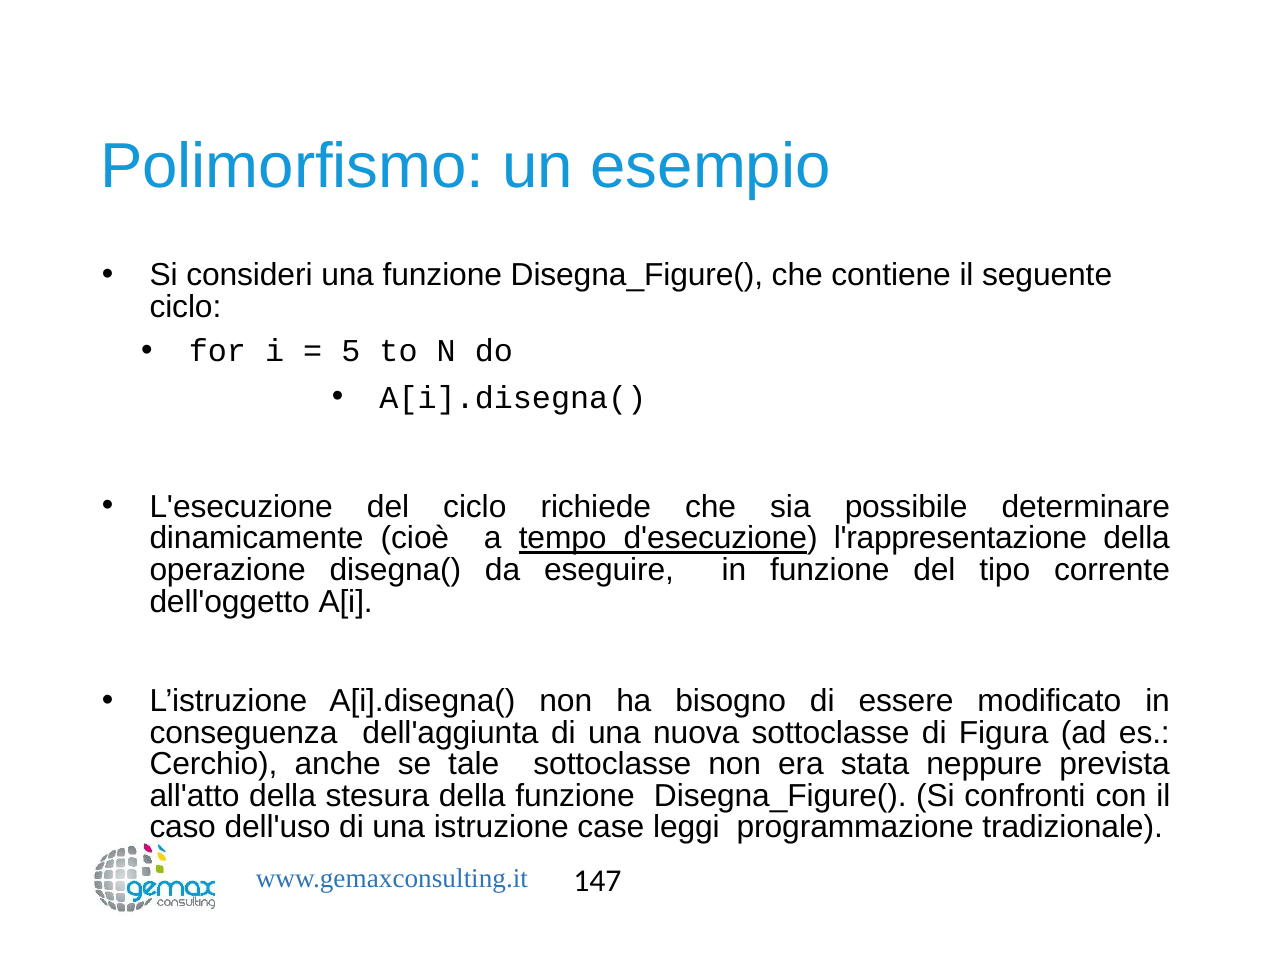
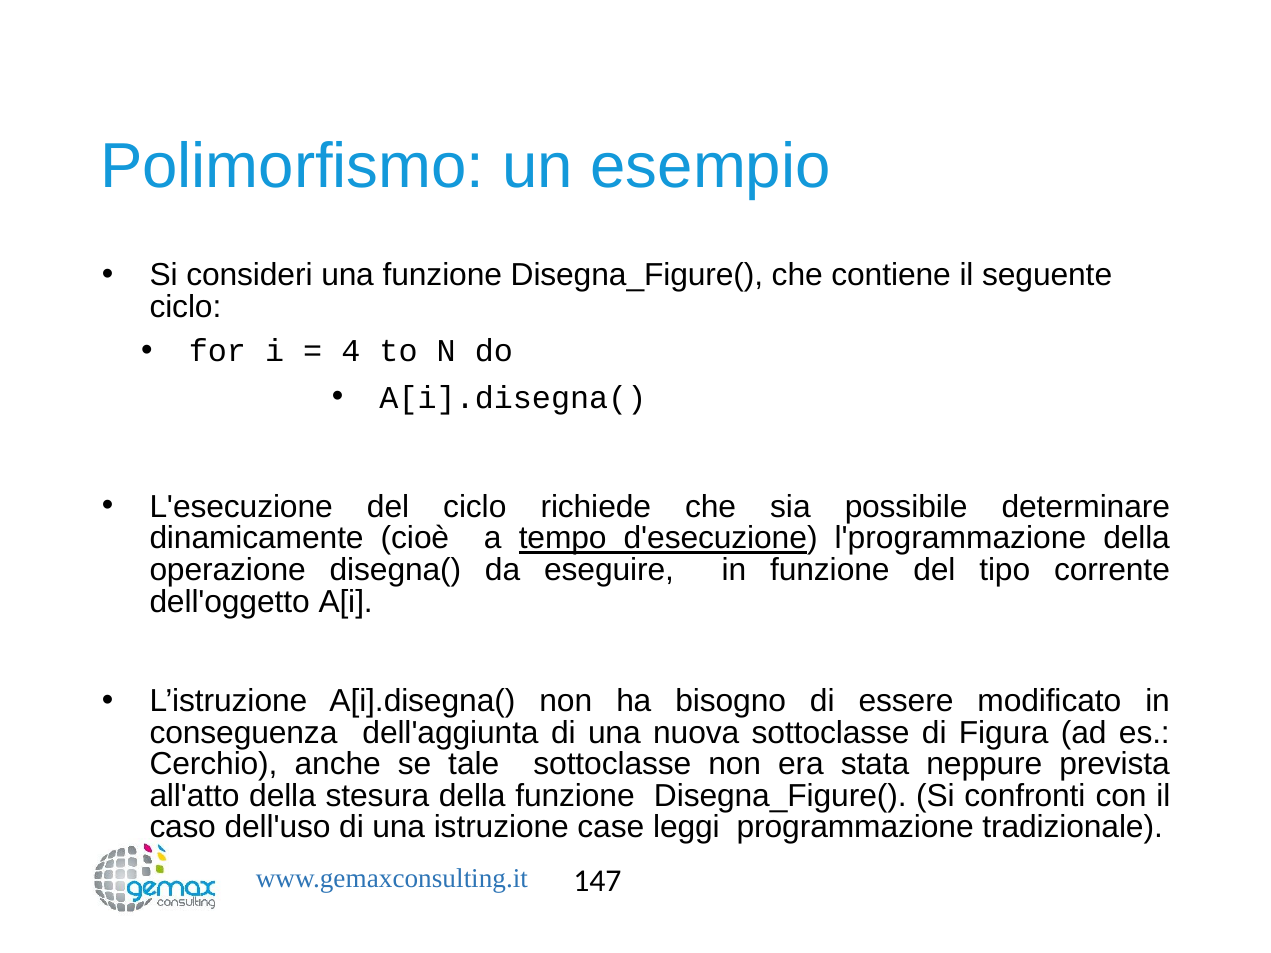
5: 5 -> 4
l'rappresentazione: l'rappresentazione -> l'programmazione
